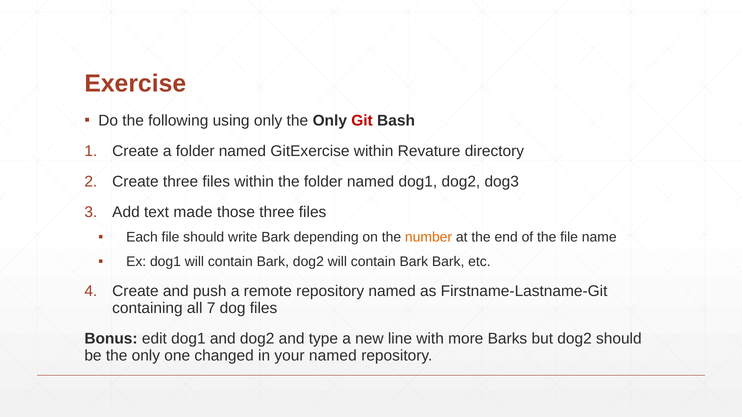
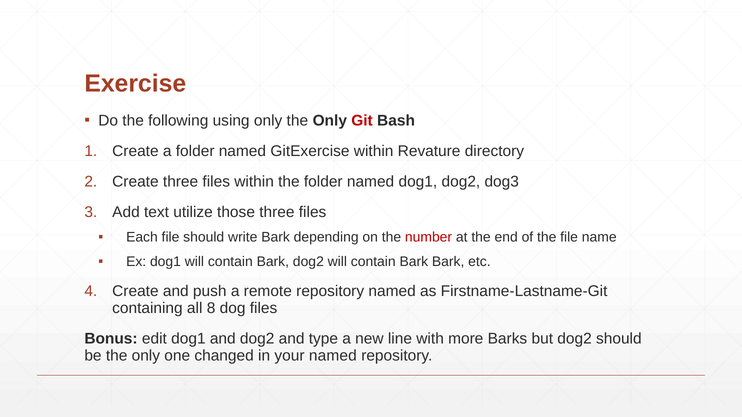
made: made -> utilize
number colour: orange -> red
7: 7 -> 8
